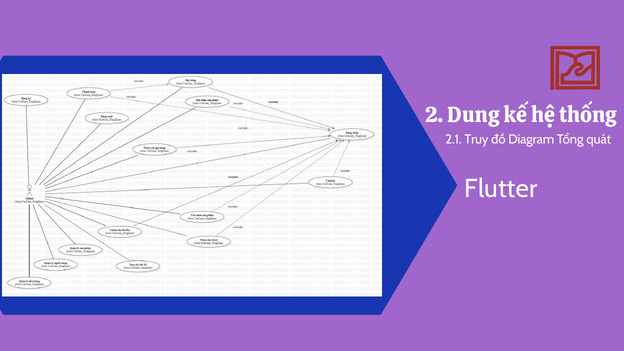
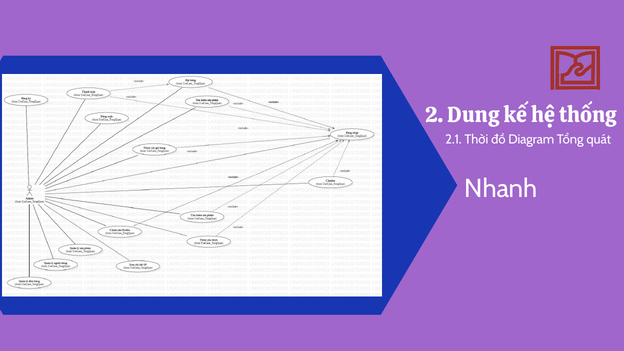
Truy: Truy -> Thời
Flutter: Flutter -> Nhanh
